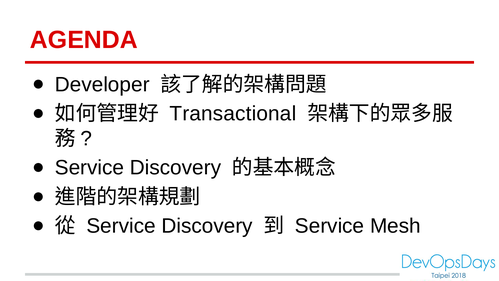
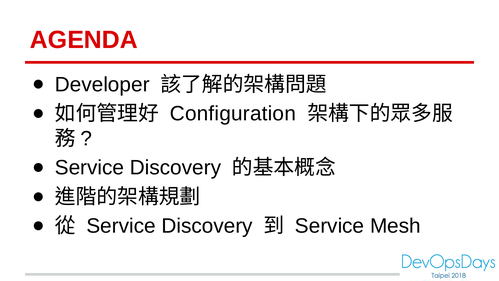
Transactional: Transactional -> Configuration
